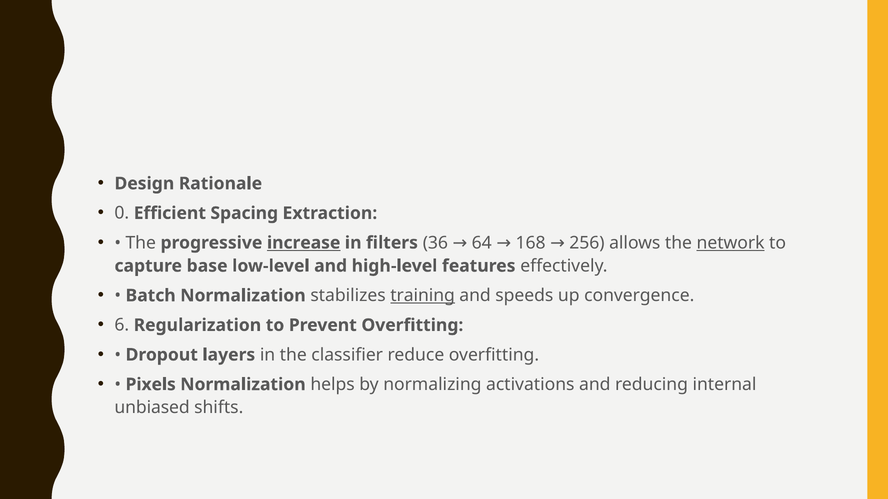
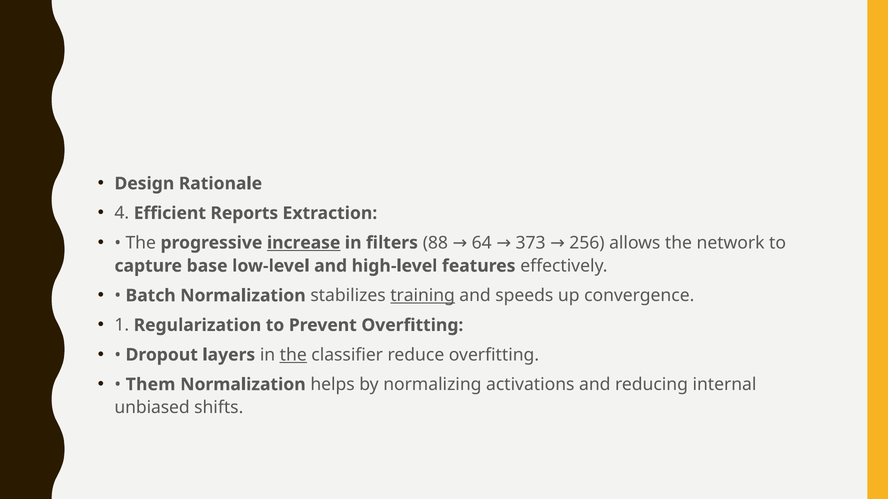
0: 0 -> 4
Spacing: Spacing -> Reports
36: 36 -> 88
168: 168 -> 373
network underline: present -> none
6: 6 -> 1
the at (293, 355) underline: none -> present
Pixels: Pixels -> Them
